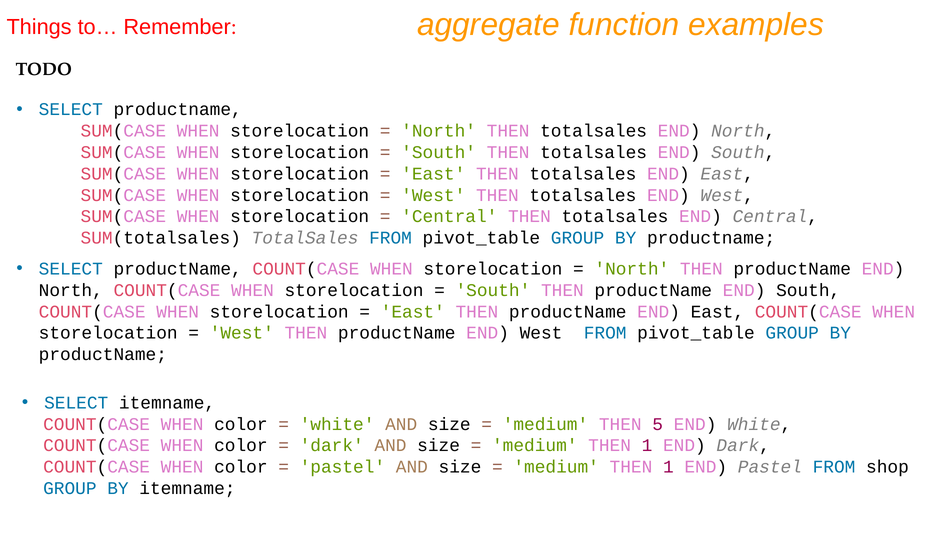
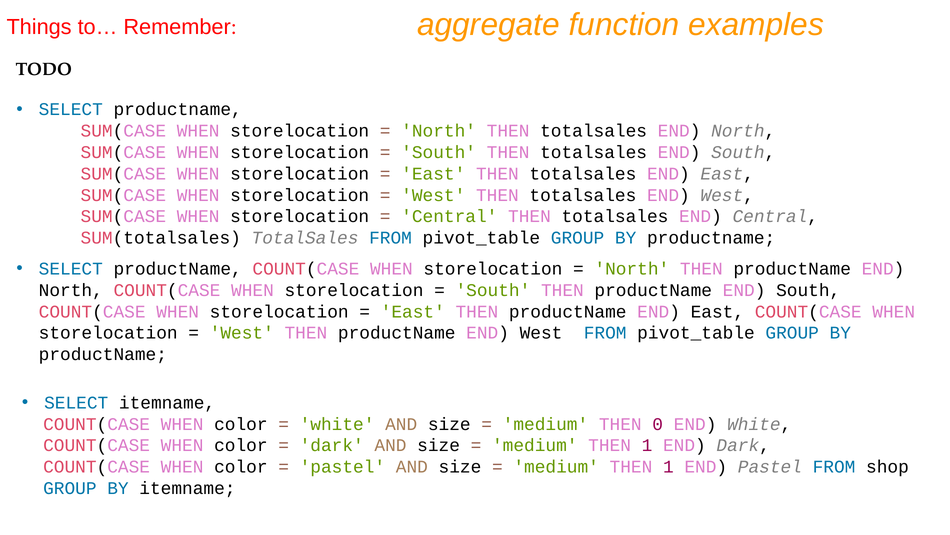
5: 5 -> 0
